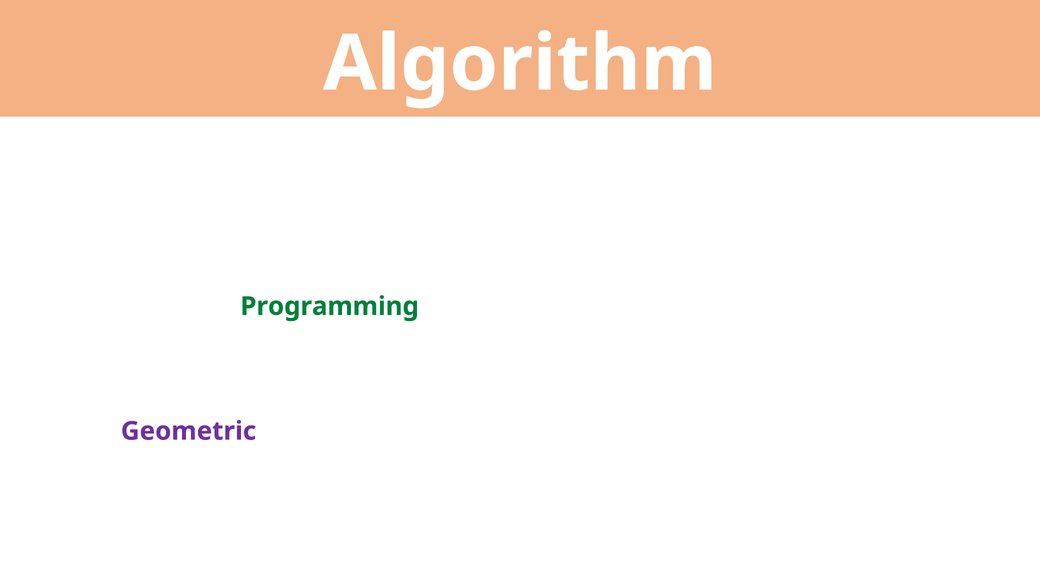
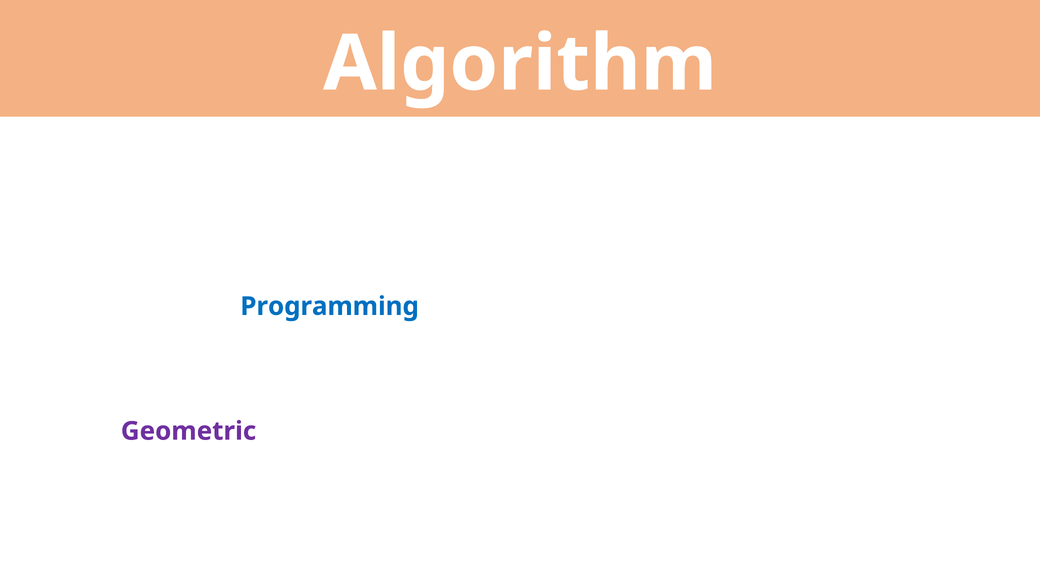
Programming colour: green -> blue
